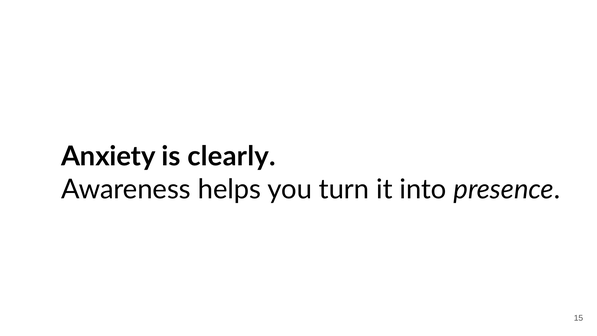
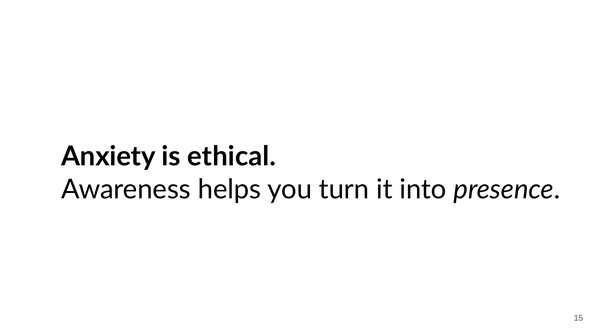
clearly: clearly -> ethical
